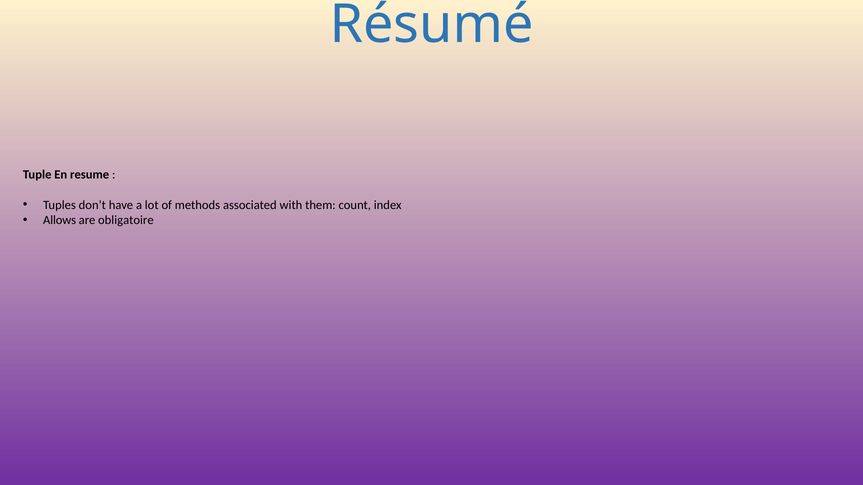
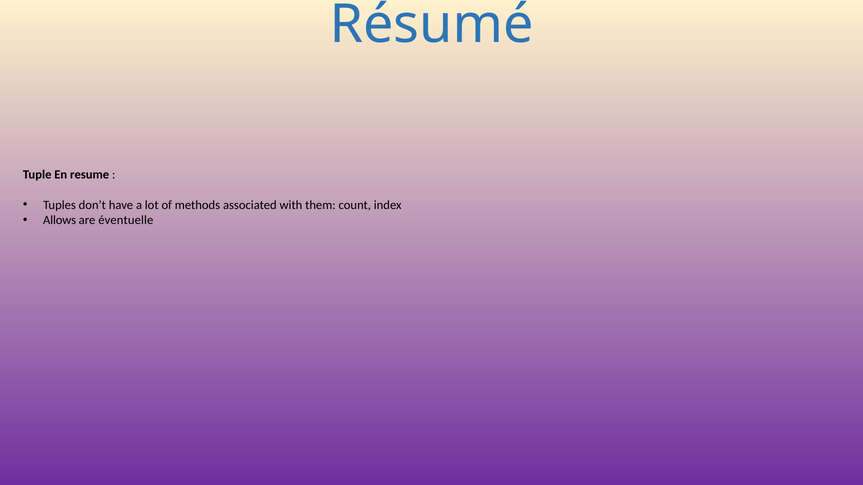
obligatoire: obligatoire -> éventuelle
